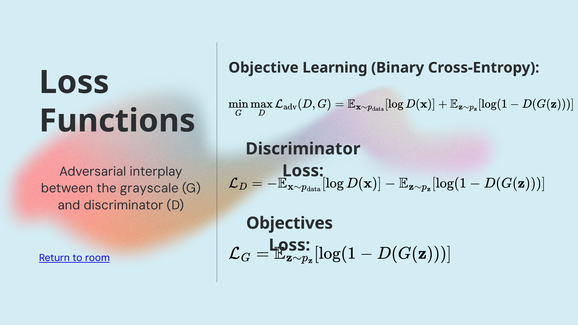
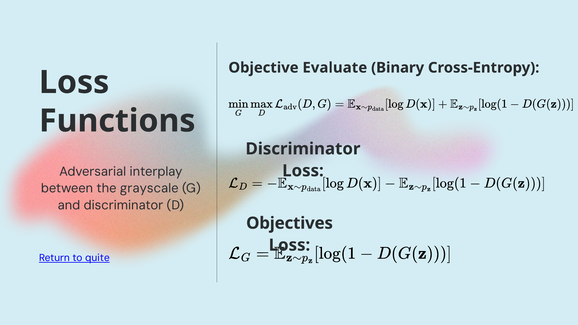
Learning: Learning -> Evaluate
room: room -> quite
